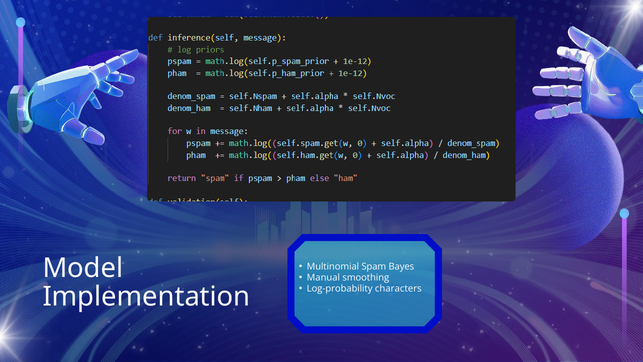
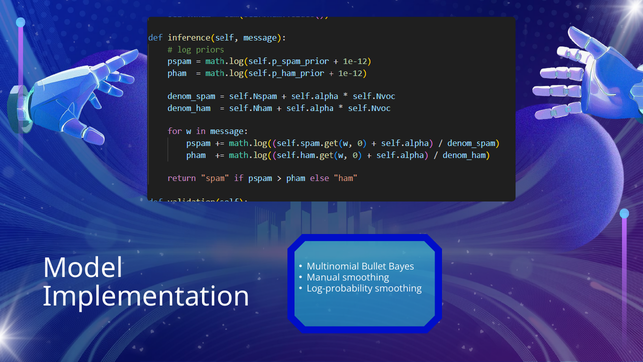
Spam: Spam -> Bullet
Log-probability characters: characters -> smoothing
